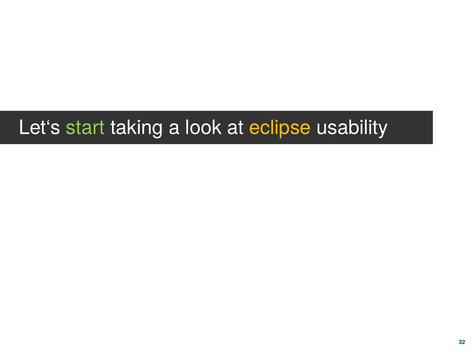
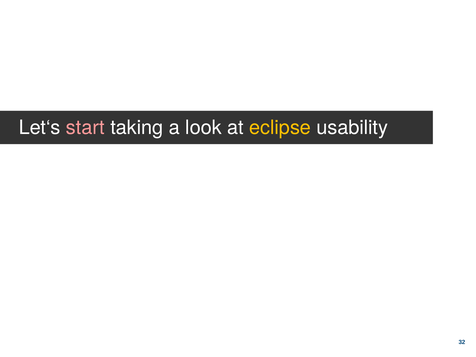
start colour: light green -> pink
